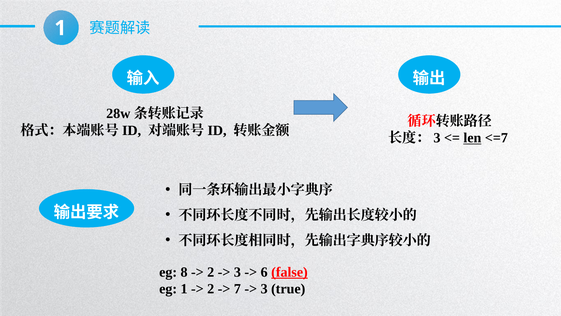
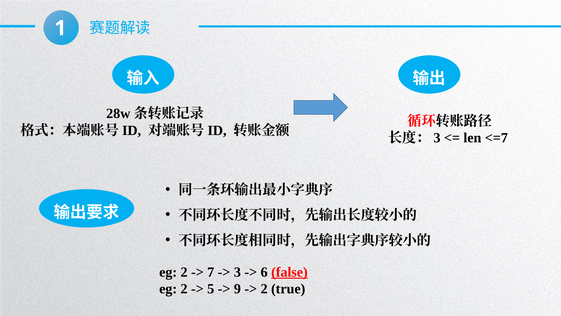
len underline: present -> none
8 at (184, 272): 8 -> 2
2 at (211, 272): 2 -> 7
1 at (184, 289): 1 -> 2
2 at (211, 289): 2 -> 5
7: 7 -> 9
3 at (264, 289): 3 -> 2
